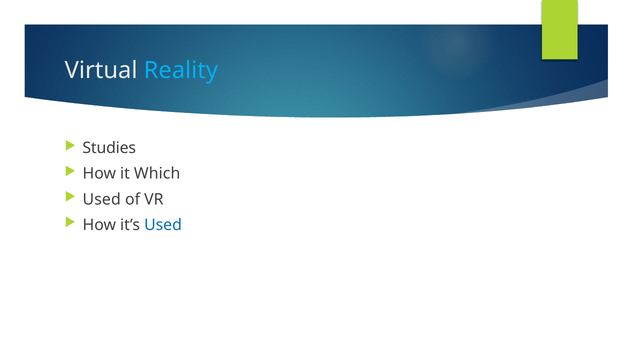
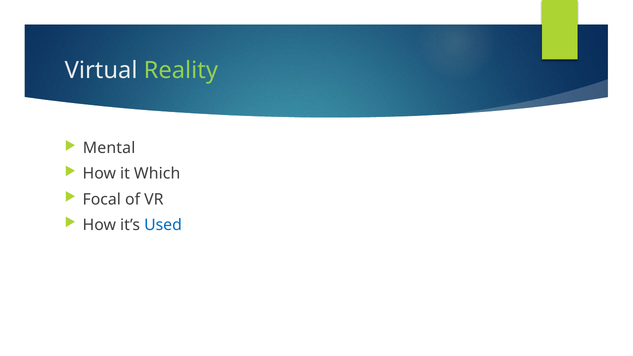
Reality colour: light blue -> light green
Studies: Studies -> Mental
Used at (102, 199): Used -> Focal
